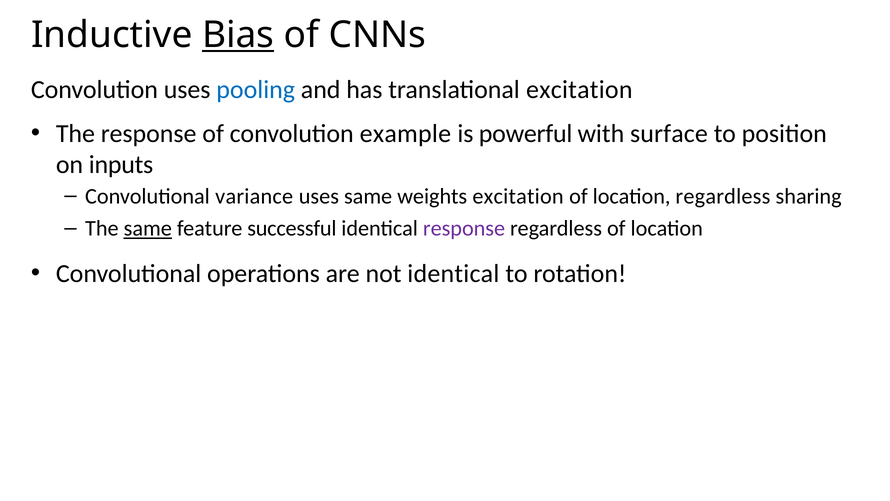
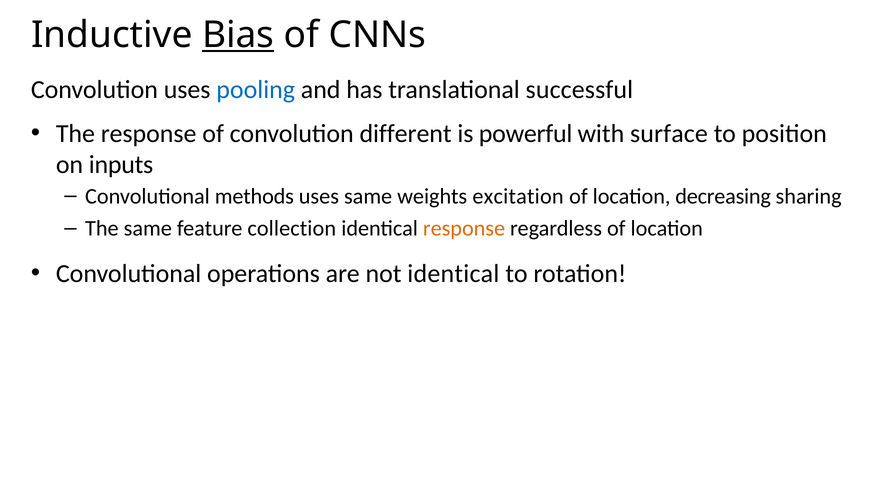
translational excitation: excitation -> successful
example: example -> different
variance: variance -> methods
location regardless: regardless -> decreasing
same at (148, 228) underline: present -> none
successful: successful -> collection
response at (464, 228) colour: purple -> orange
